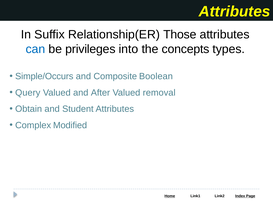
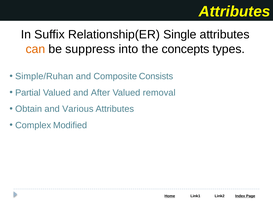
Those: Those -> Single
can colour: blue -> orange
privileges: privileges -> suppress
Simple/Occurs: Simple/Occurs -> Simple/Ruhan
Boolean: Boolean -> Consists
Query: Query -> Partial
Student: Student -> Various
